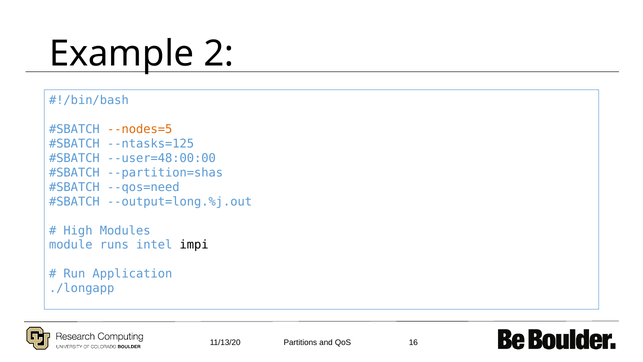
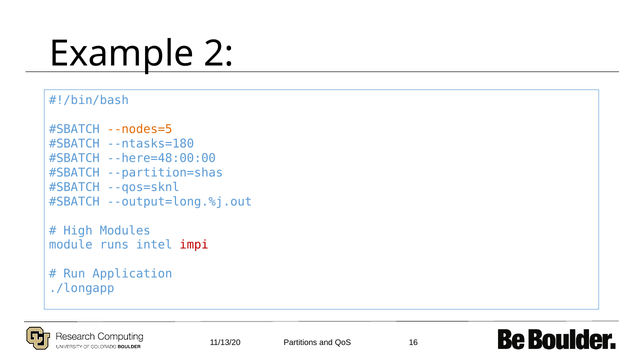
--ntasks=125: --ntasks=125 -> --ntasks=180
--user=48:00:00: --user=48:00:00 -> --here=48:00:00
--qos=need: --qos=need -> --qos=sknl
impi colour: black -> red
